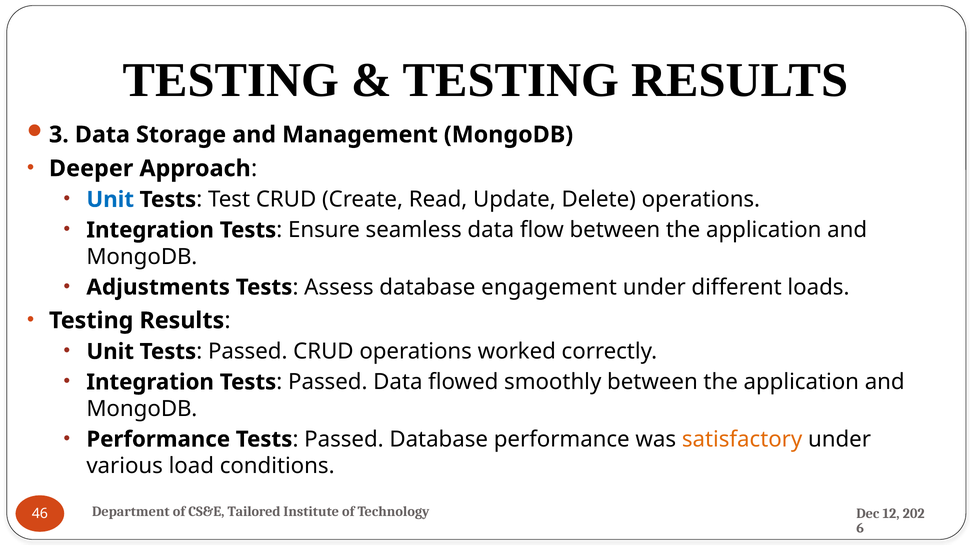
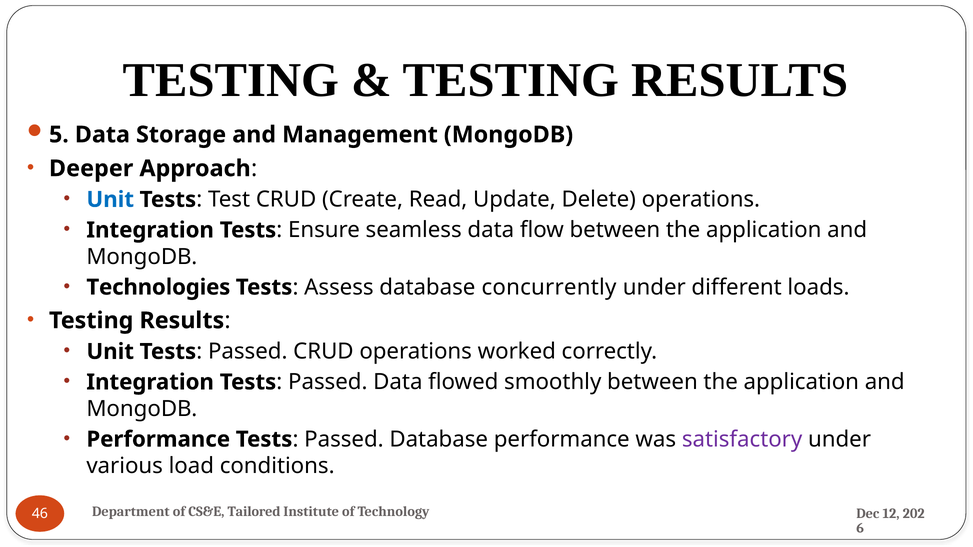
3: 3 -> 5
Adjustments: Adjustments -> Technologies
engagement: engagement -> concurrently
satisfactory colour: orange -> purple
